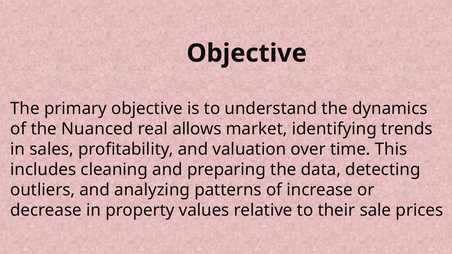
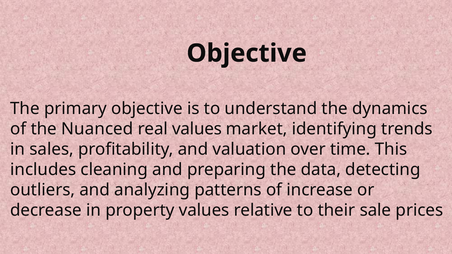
real allows: allows -> values
